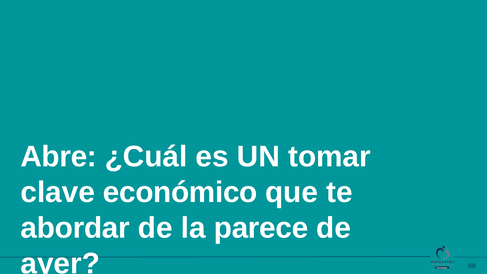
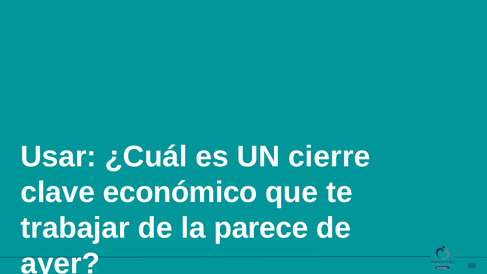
Abre: Abre -> Usar
tomar: tomar -> cierre
abordar: abordar -> trabajar
